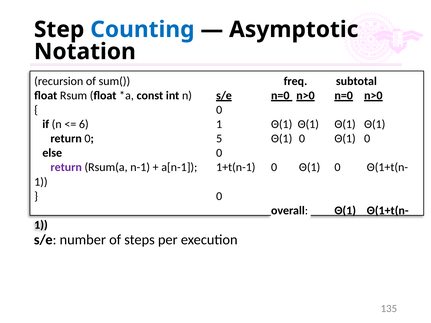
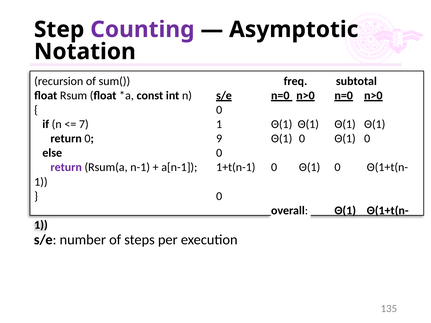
Counting colour: blue -> purple
6: 6 -> 7
5: 5 -> 9
